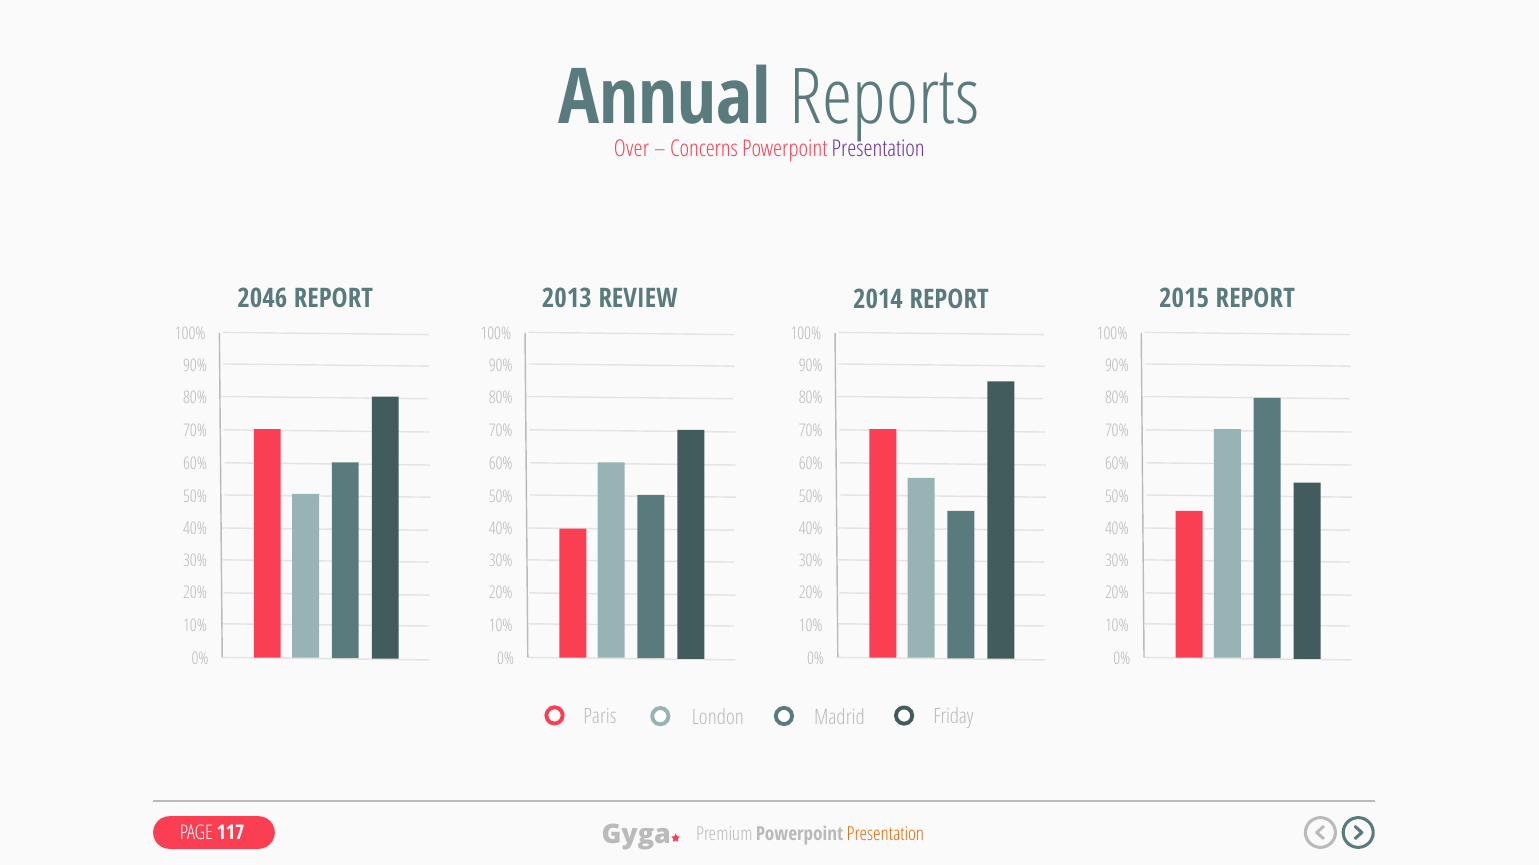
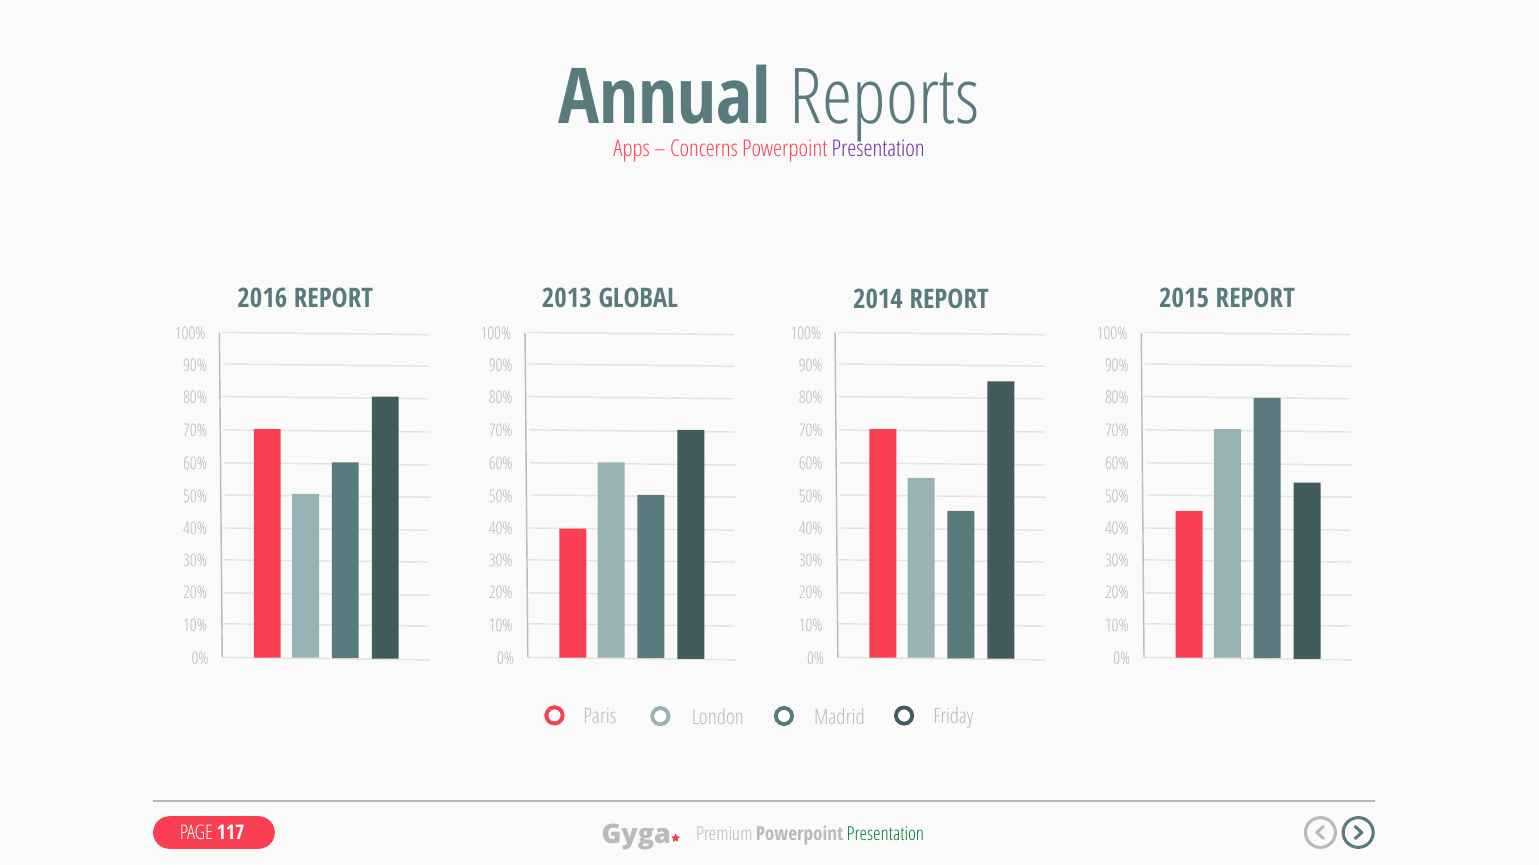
Over: Over -> Apps
2046: 2046 -> 2016
REVIEW: REVIEW -> GLOBAL
Presentation at (885, 835) colour: orange -> green
